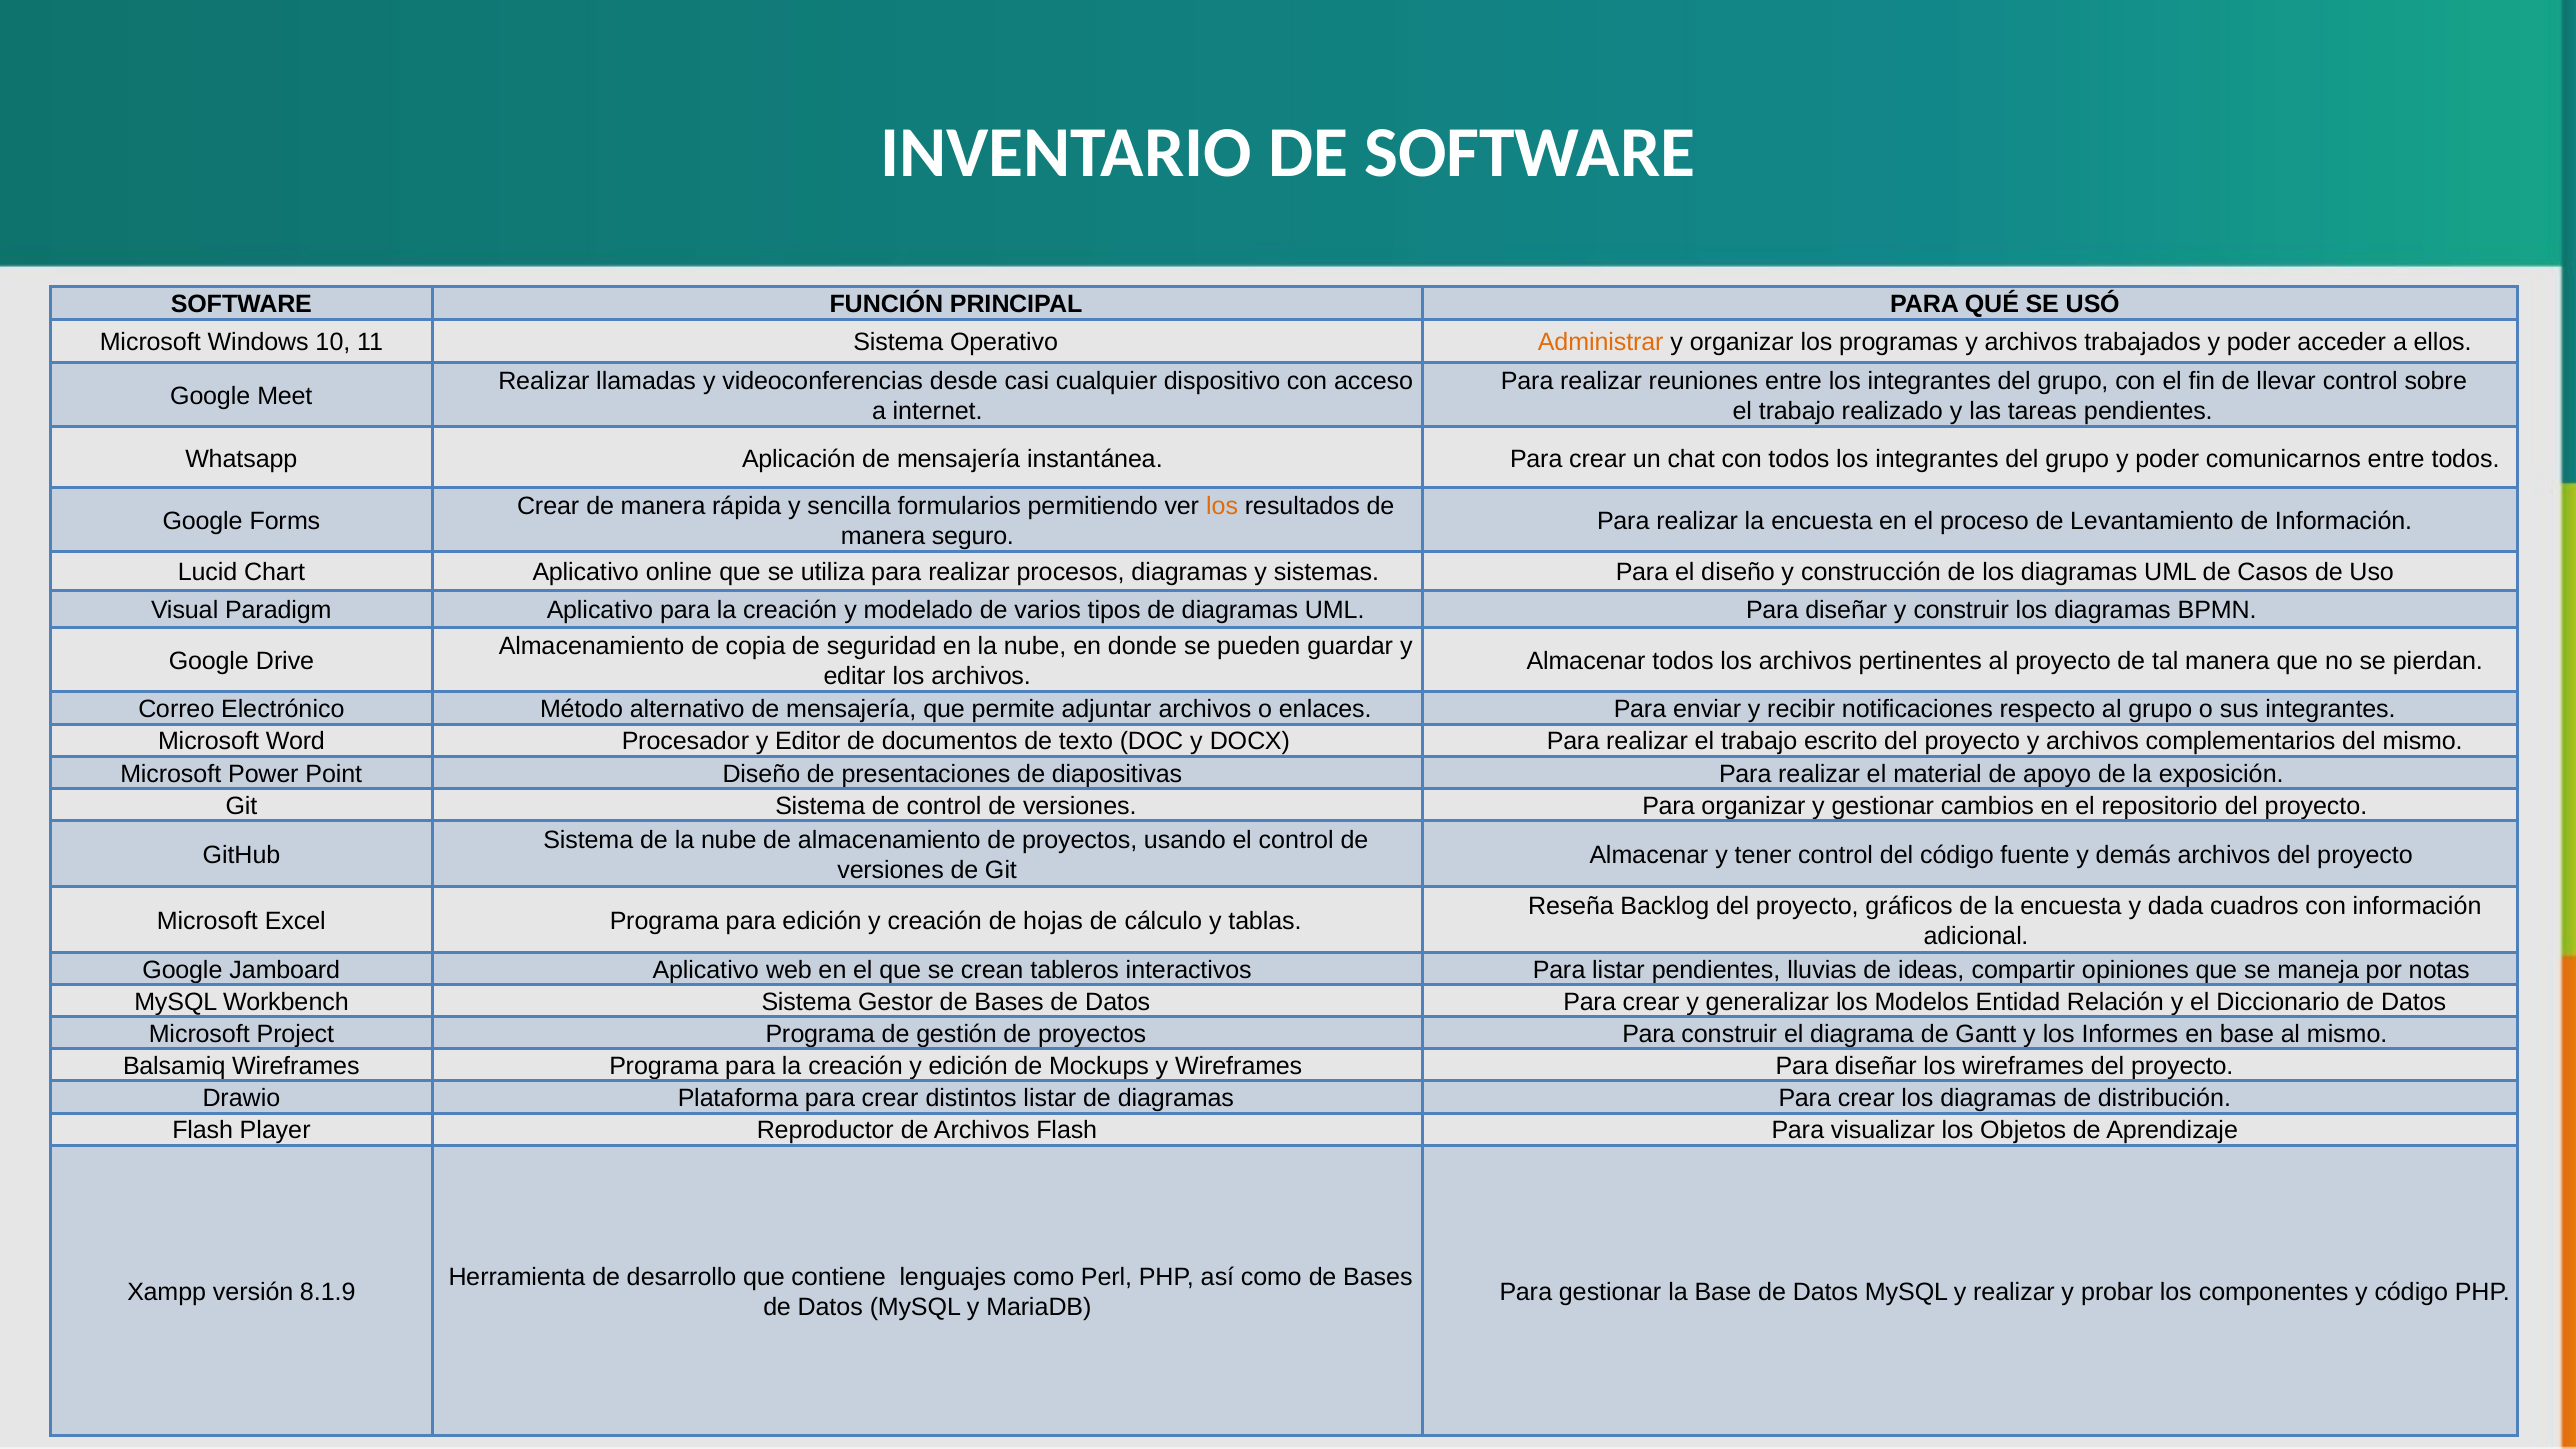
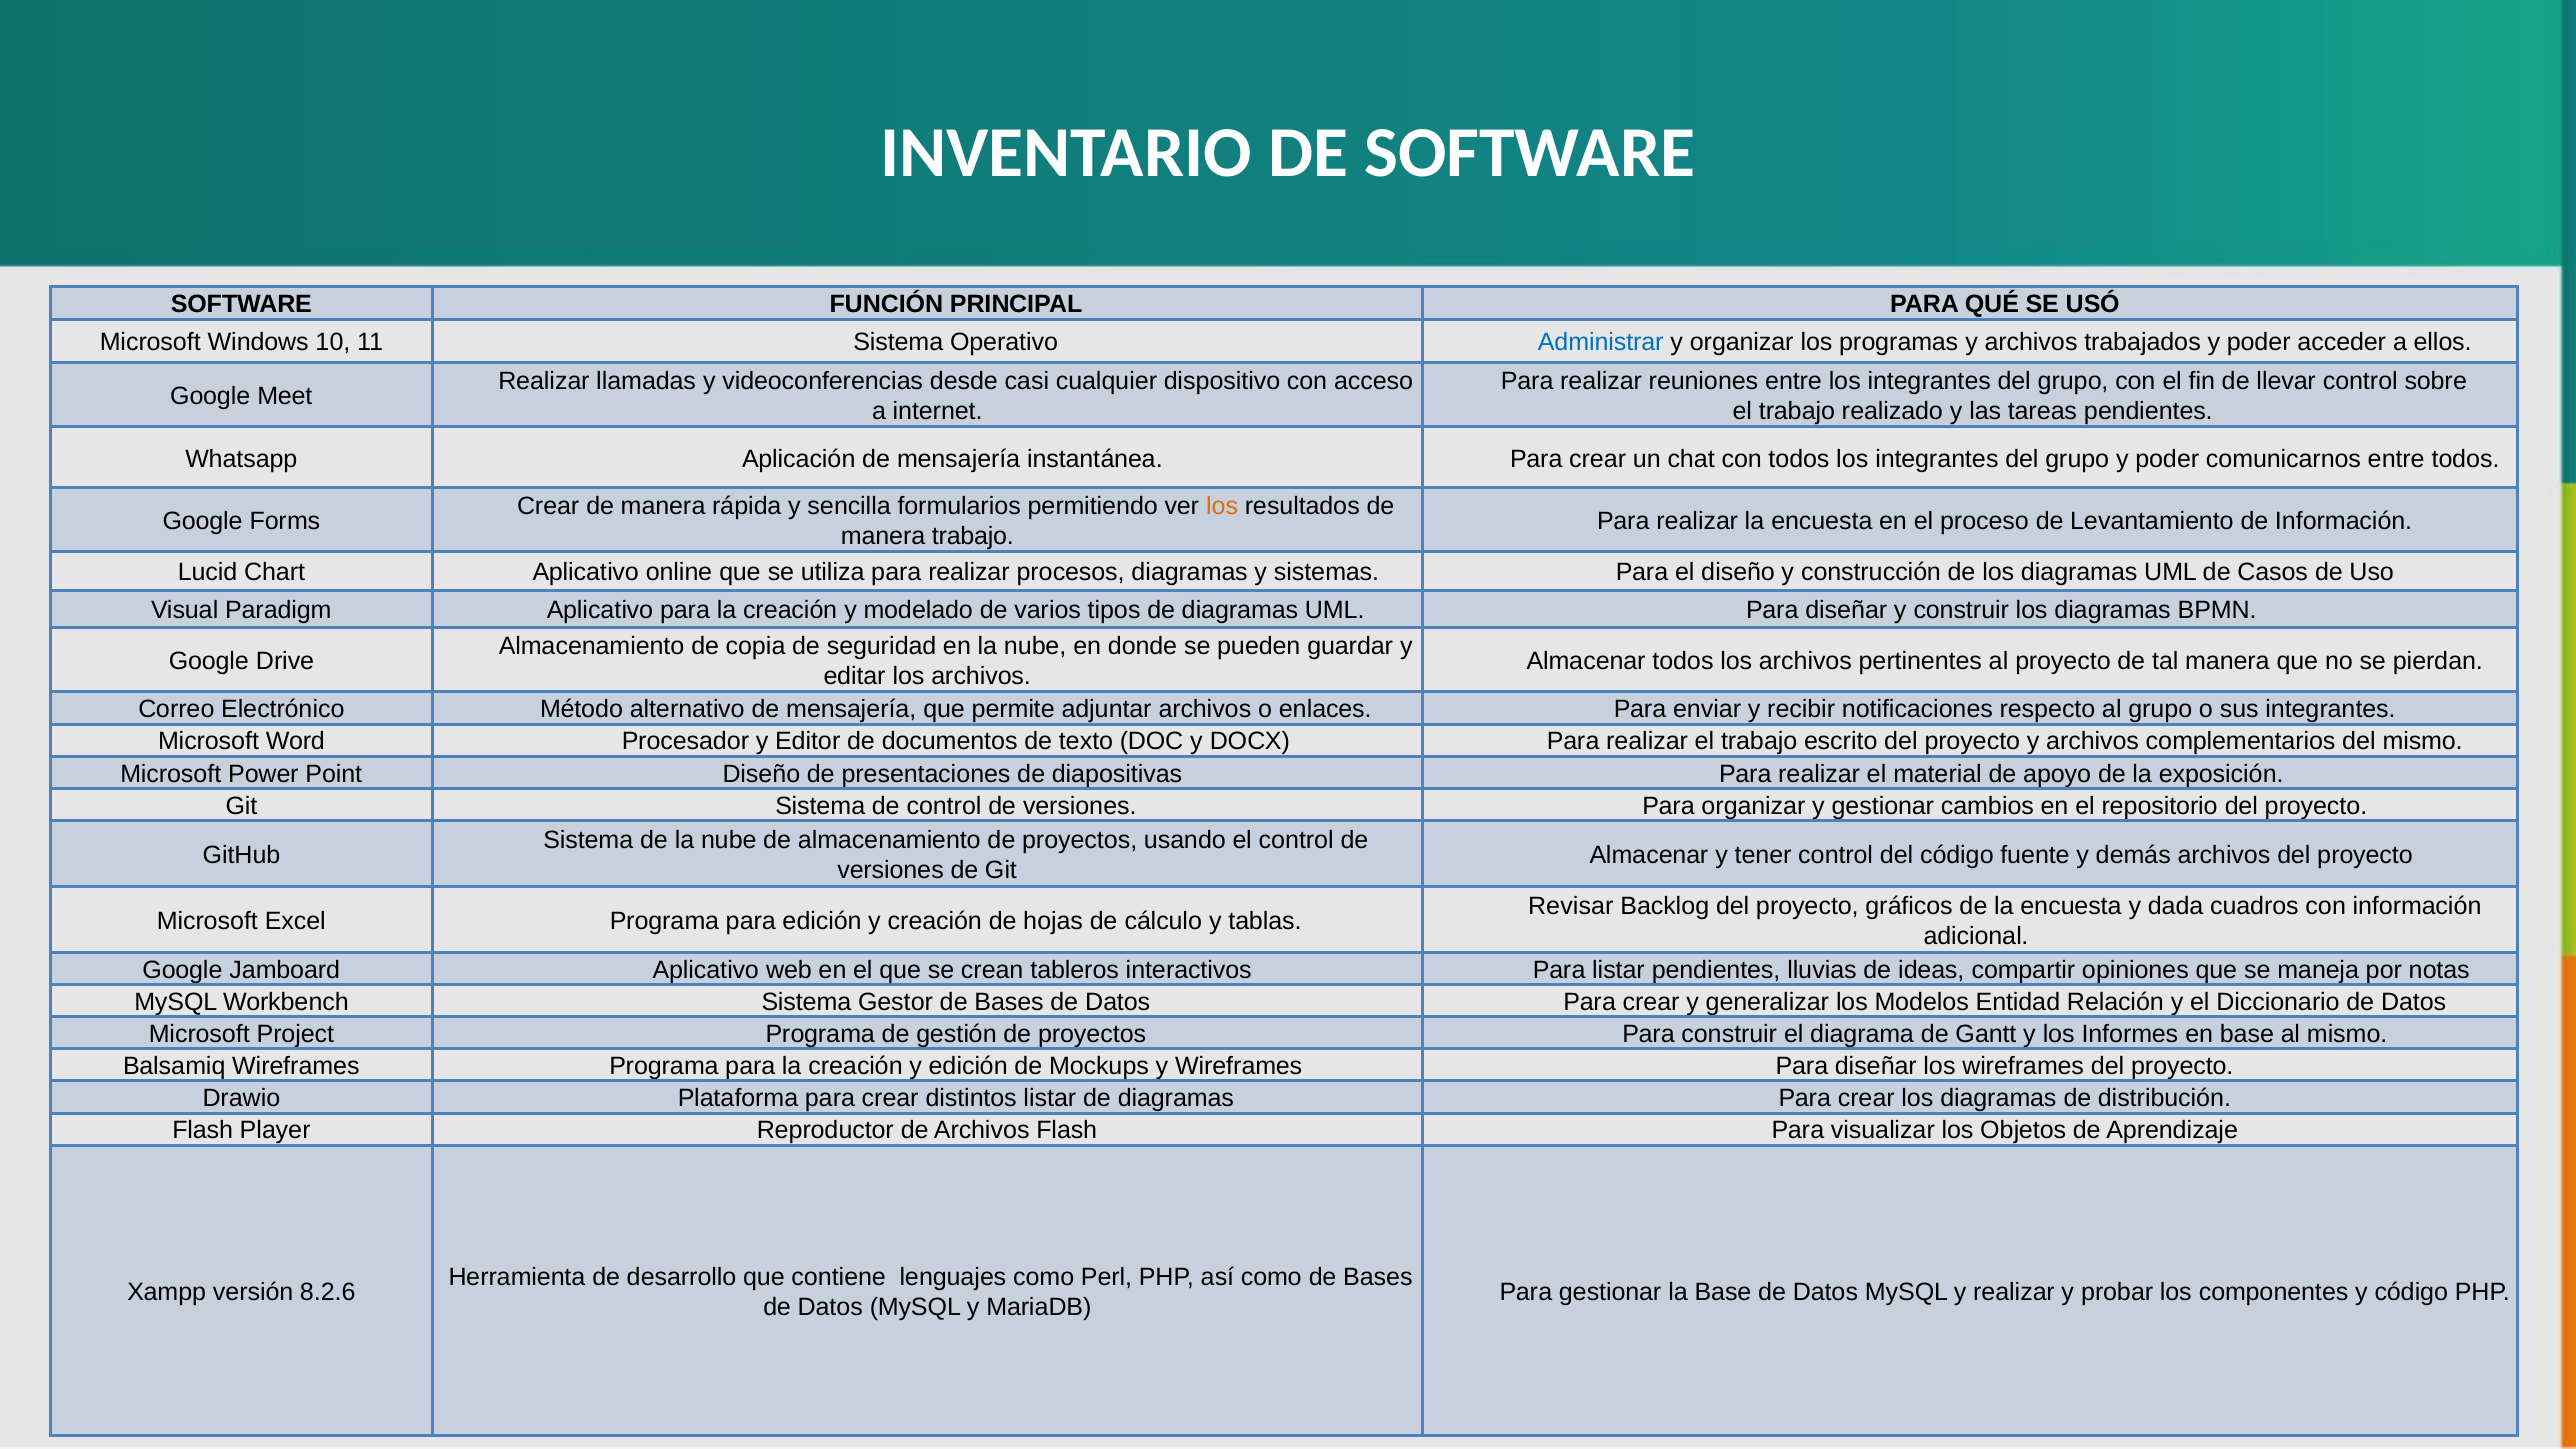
Administrar colour: orange -> blue
manera seguro: seguro -> trabajo
Reseña: Reseña -> Revisar
8.1.9: 8.1.9 -> 8.2.6
